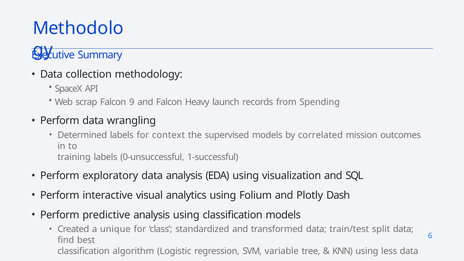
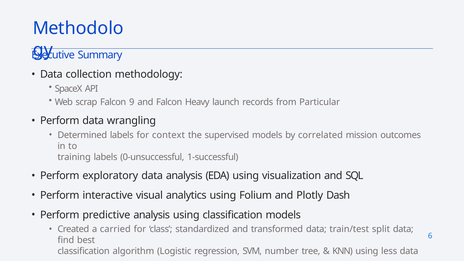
Spending: Spending -> Particular
unique: unique -> carried
variable: variable -> number
